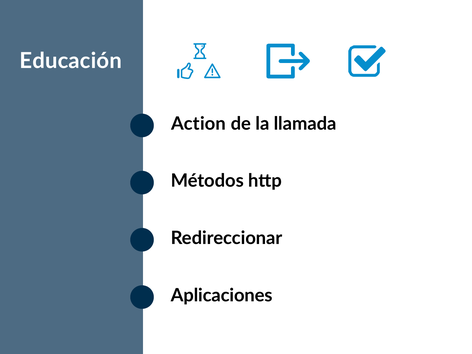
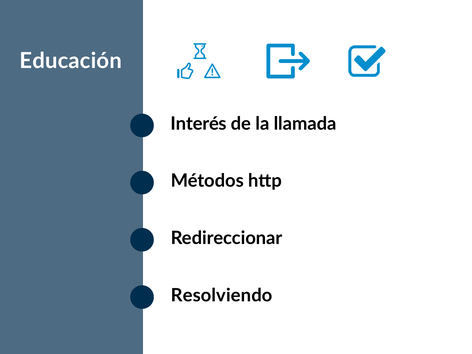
Action: Action -> Interés
Aplicaciones: Aplicaciones -> Resolviendo
